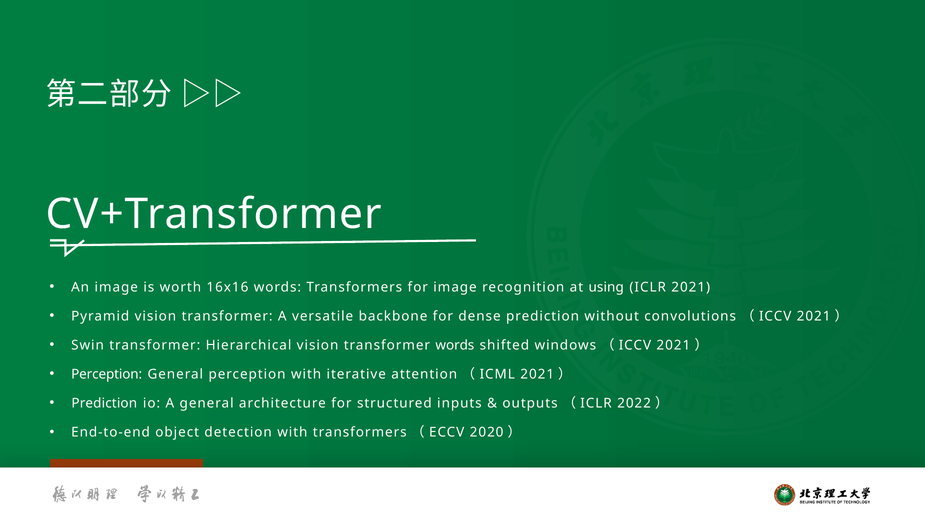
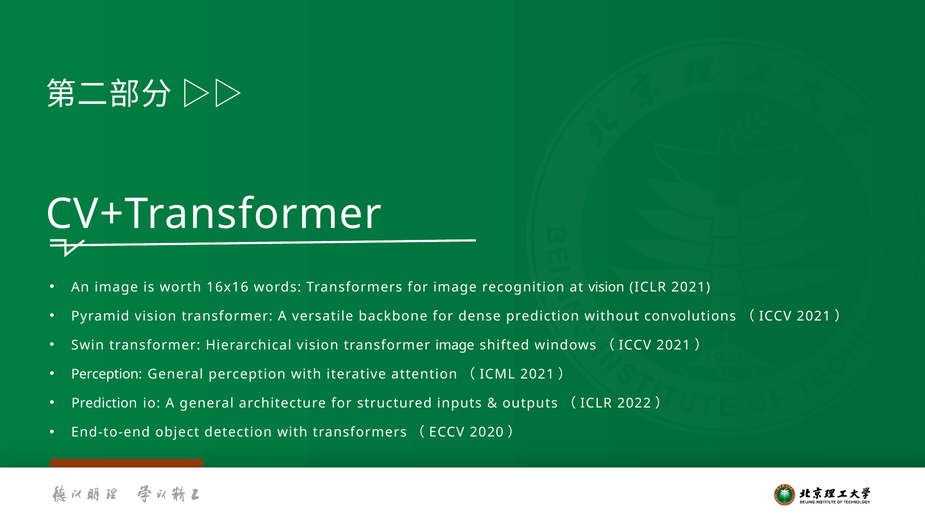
at using: using -> vision
transformer words: words -> image
